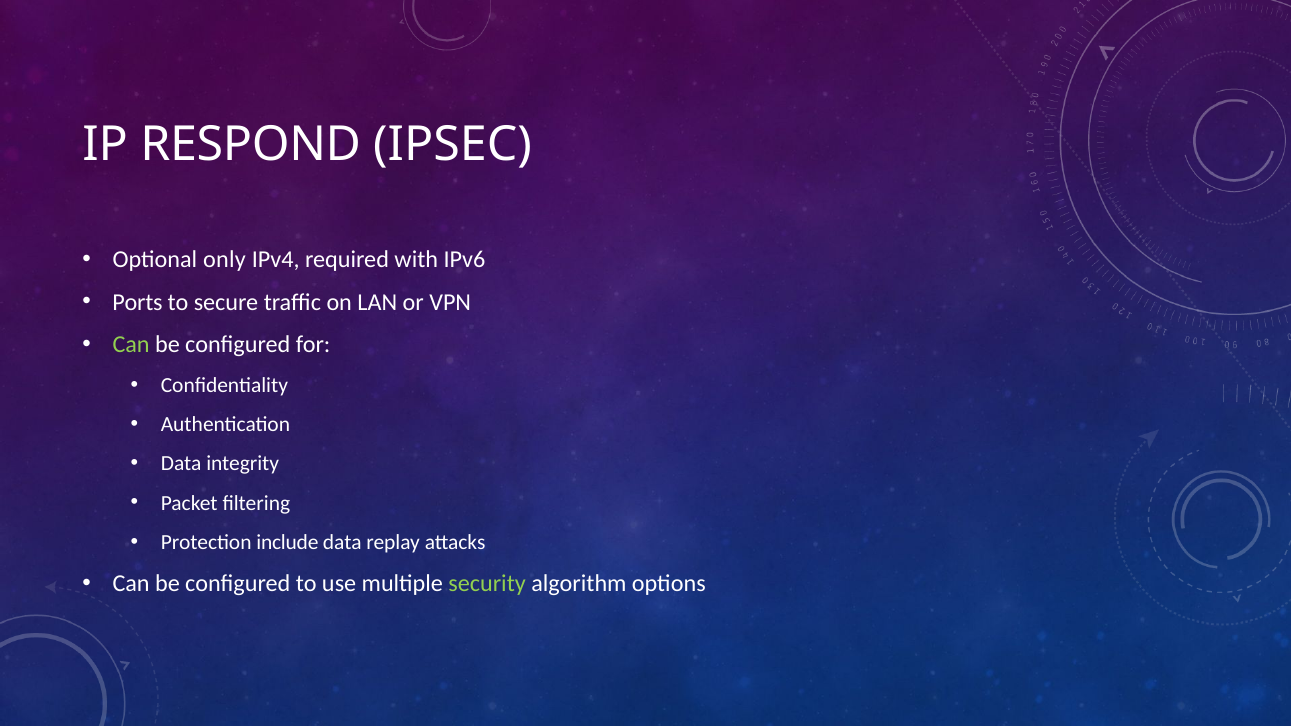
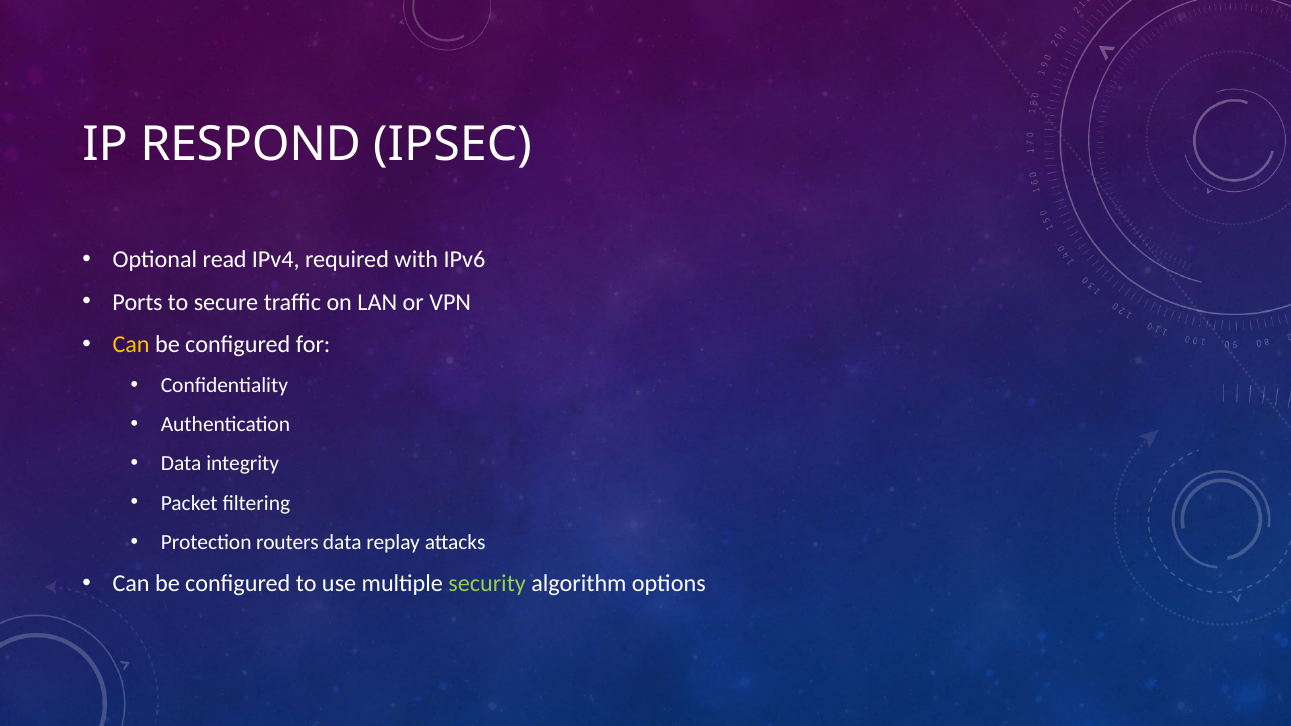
only: only -> read
Can at (131, 345) colour: light green -> yellow
include: include -> routers
